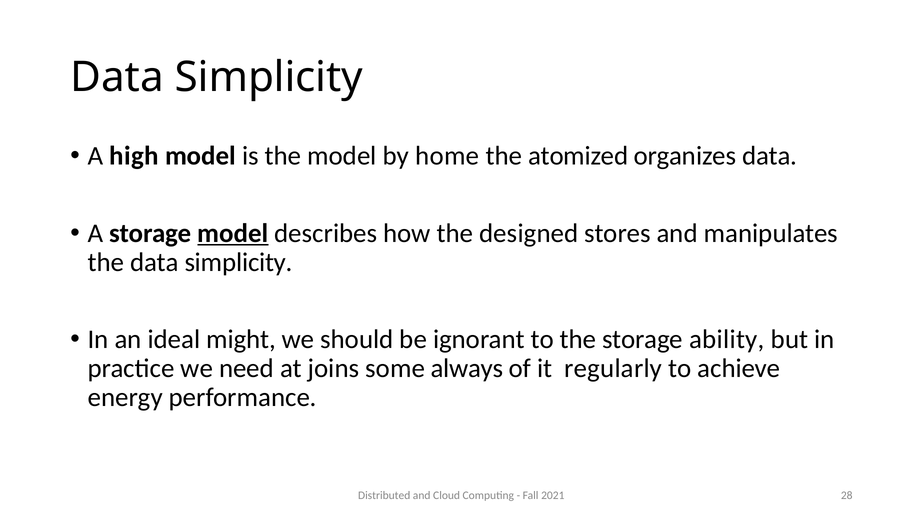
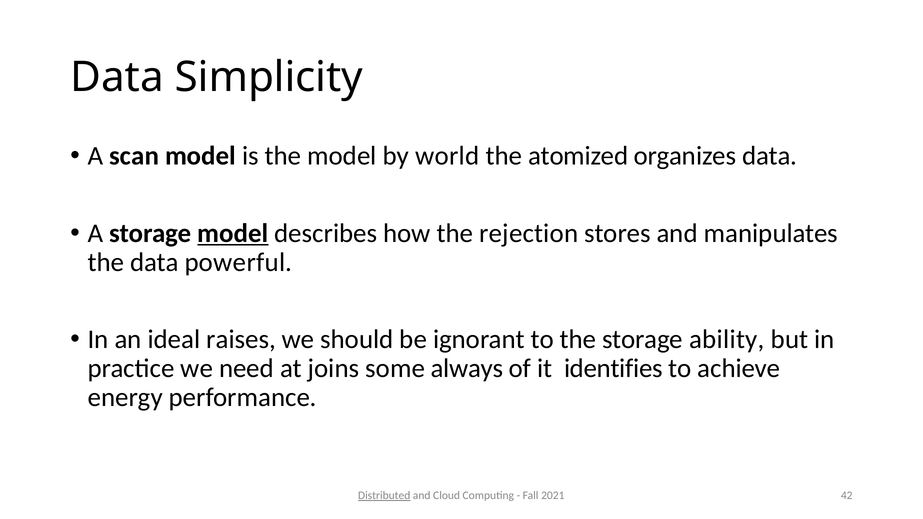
high: high -> scan
home: home -> world
designed: designed -> rejection
the data simplicity: simplicity -> powerful
might: might -> raises
regularly: regularly -> identifies
Distributed underline: none -> present
28: 28 -> 42
